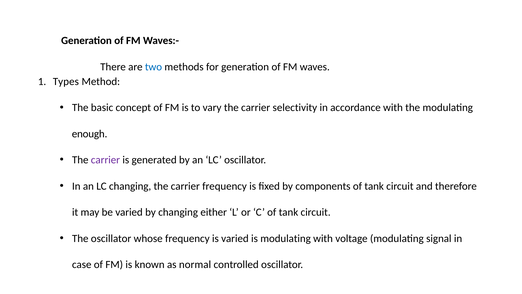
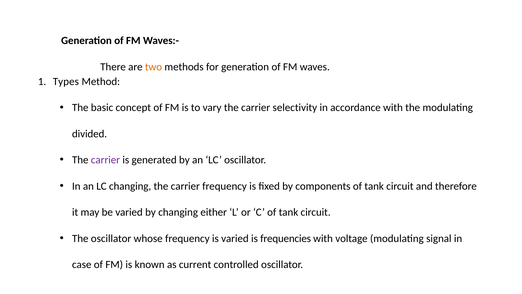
two colour: blue -> orange
enough: enough -> divided
is modulating: modulating -> frequencies
normal: normal -> current
